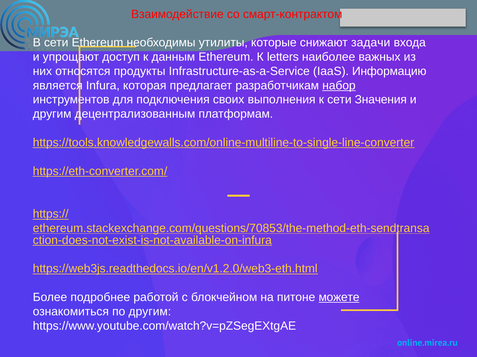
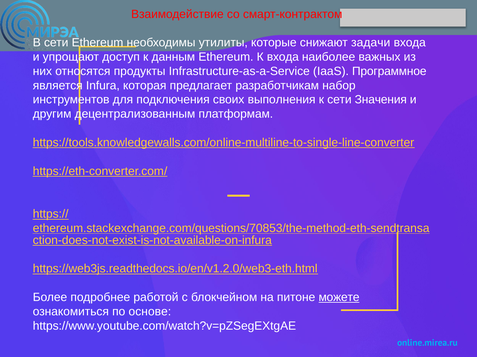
К letters: letters -> входа
Информацию: Информацию -> Программное
набор underline: present -> none
по другим: другим -> основе
